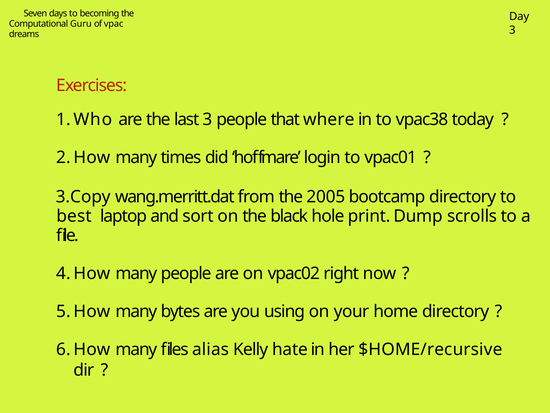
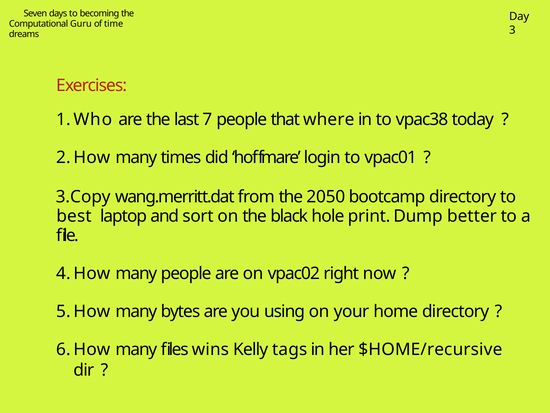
vpac: vpac -> time
last 3: 3 -> 7
2005: 2005 -> 2050
scrolls: scrolls -> better
alias: alias -> wins
hate: hate -> tags
